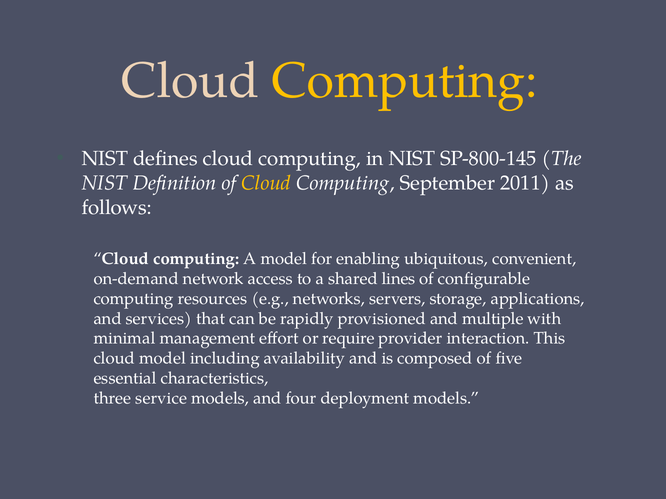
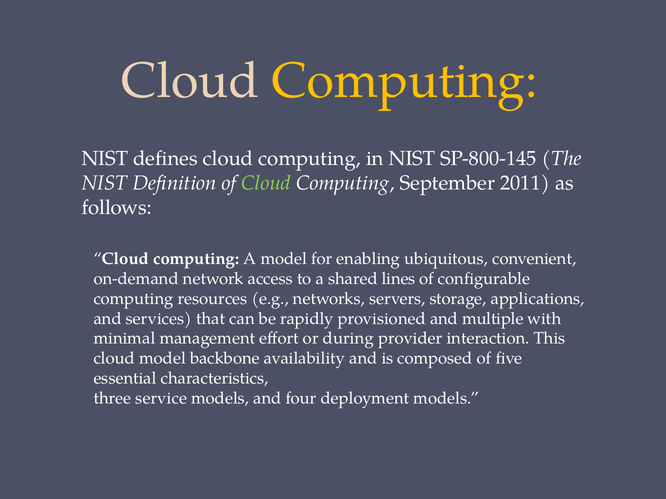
Cloud at (266, 183) colour: yellow -> light green
require: require -> during
including: including -> backbone
